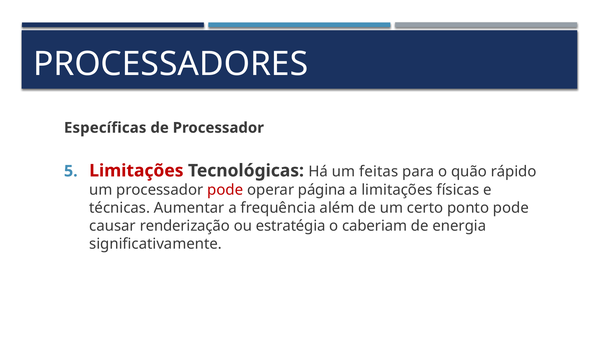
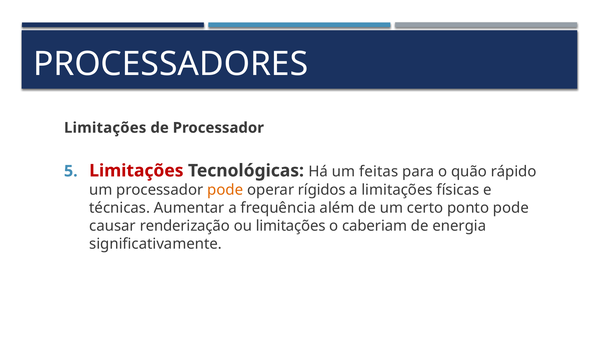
Específicas at (105, 128): Específicas -> Limitações
pode at (225, 190) colour: red -> orange
página: página -> rígidos
ou estratégia: estratégia -> limitações
